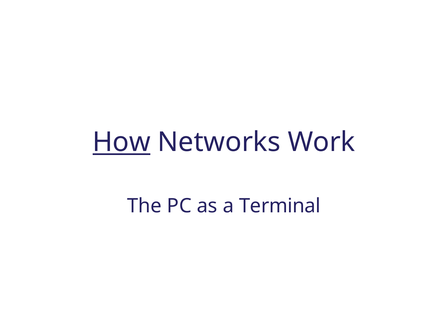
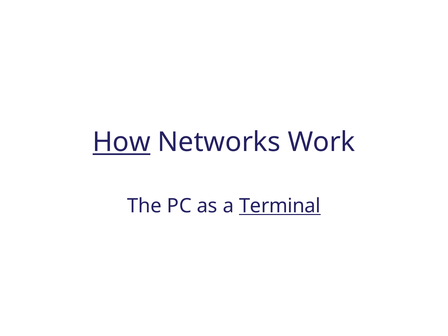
Terminal underline: none -> present
